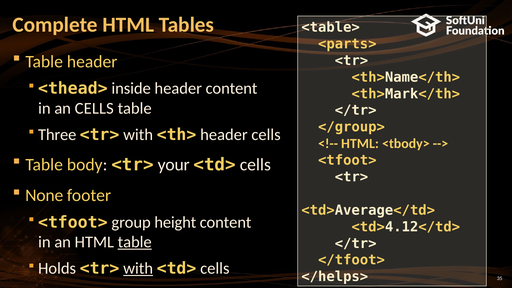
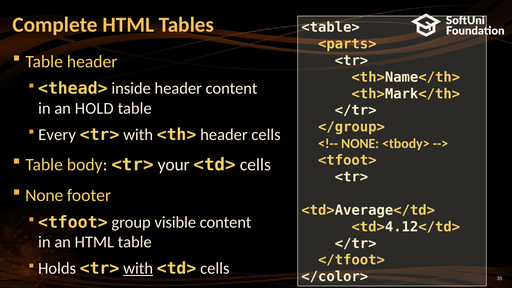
an CELLS: CELLS -> HOLD
Three: Three -> Every
HTML at (360, 144): HTML -> NONE
height: height -> visible
table at (135, 242) underline: present -> none
</helps>: </helps> -> </color>
